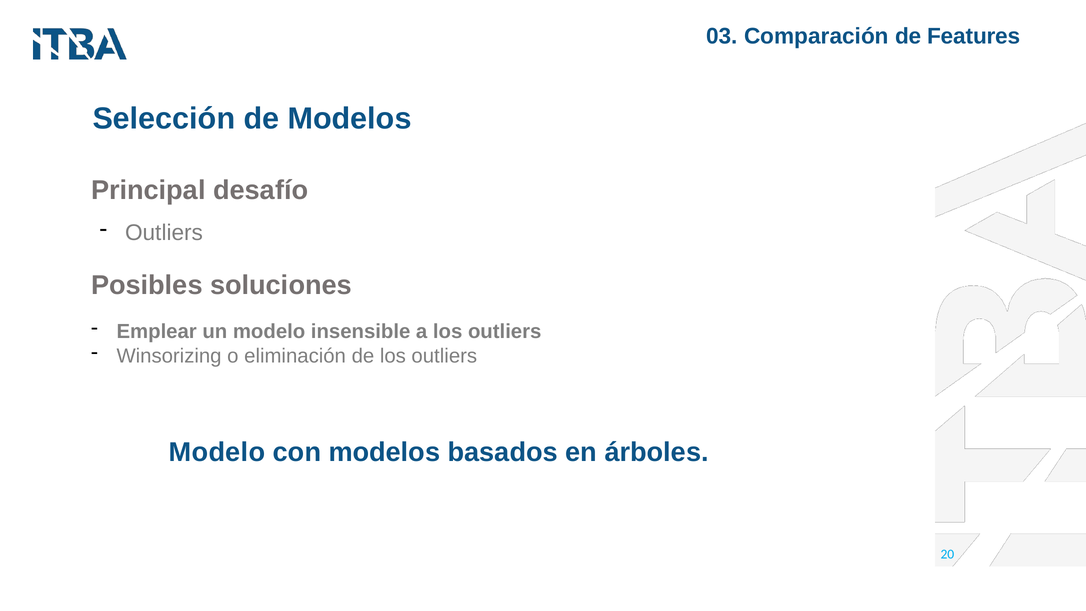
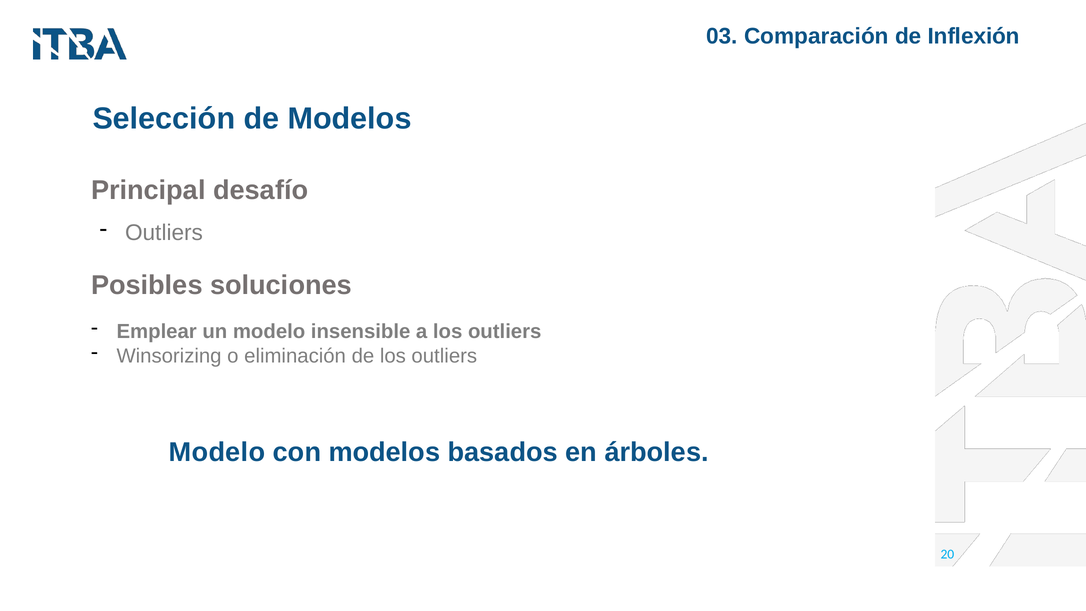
Features: Features -> Inflexión
